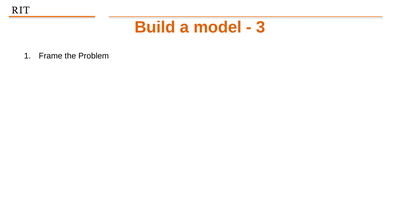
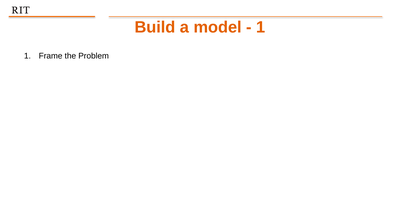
3 at (261, 27): 3 -> 1
